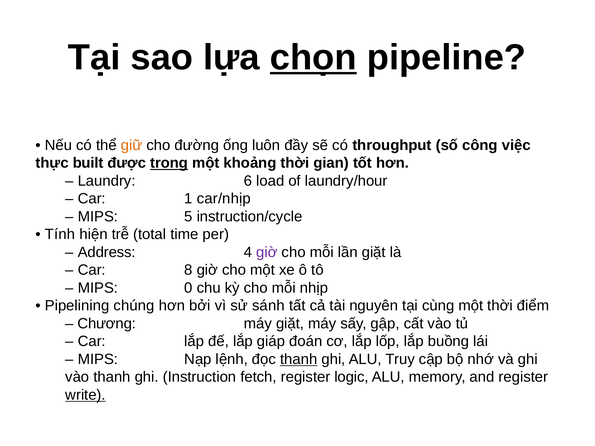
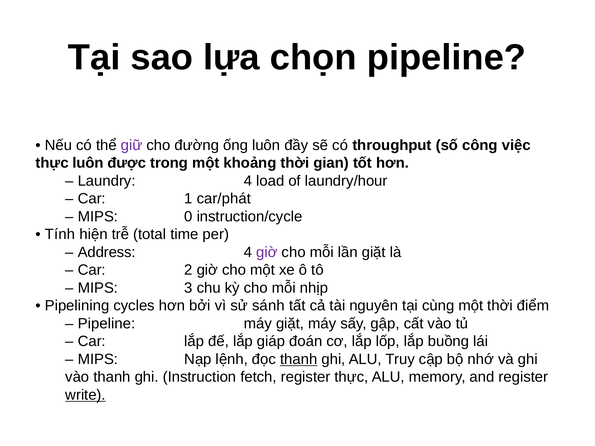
chọn underline: present -> none
giữ colour: orange -> purple
thực built: built -> luôn
trong underline: present -> none
Laundry 6: 6 -> 4
car/nhịp: car/nhịp -> car/phát
5: 5 -> 0
8: 8 -> 2
0: 0 -> 3
chúng: chúng -> cycles
Chương at (107, 324): Chương -> Pipeline
register logic: logic -> thực
